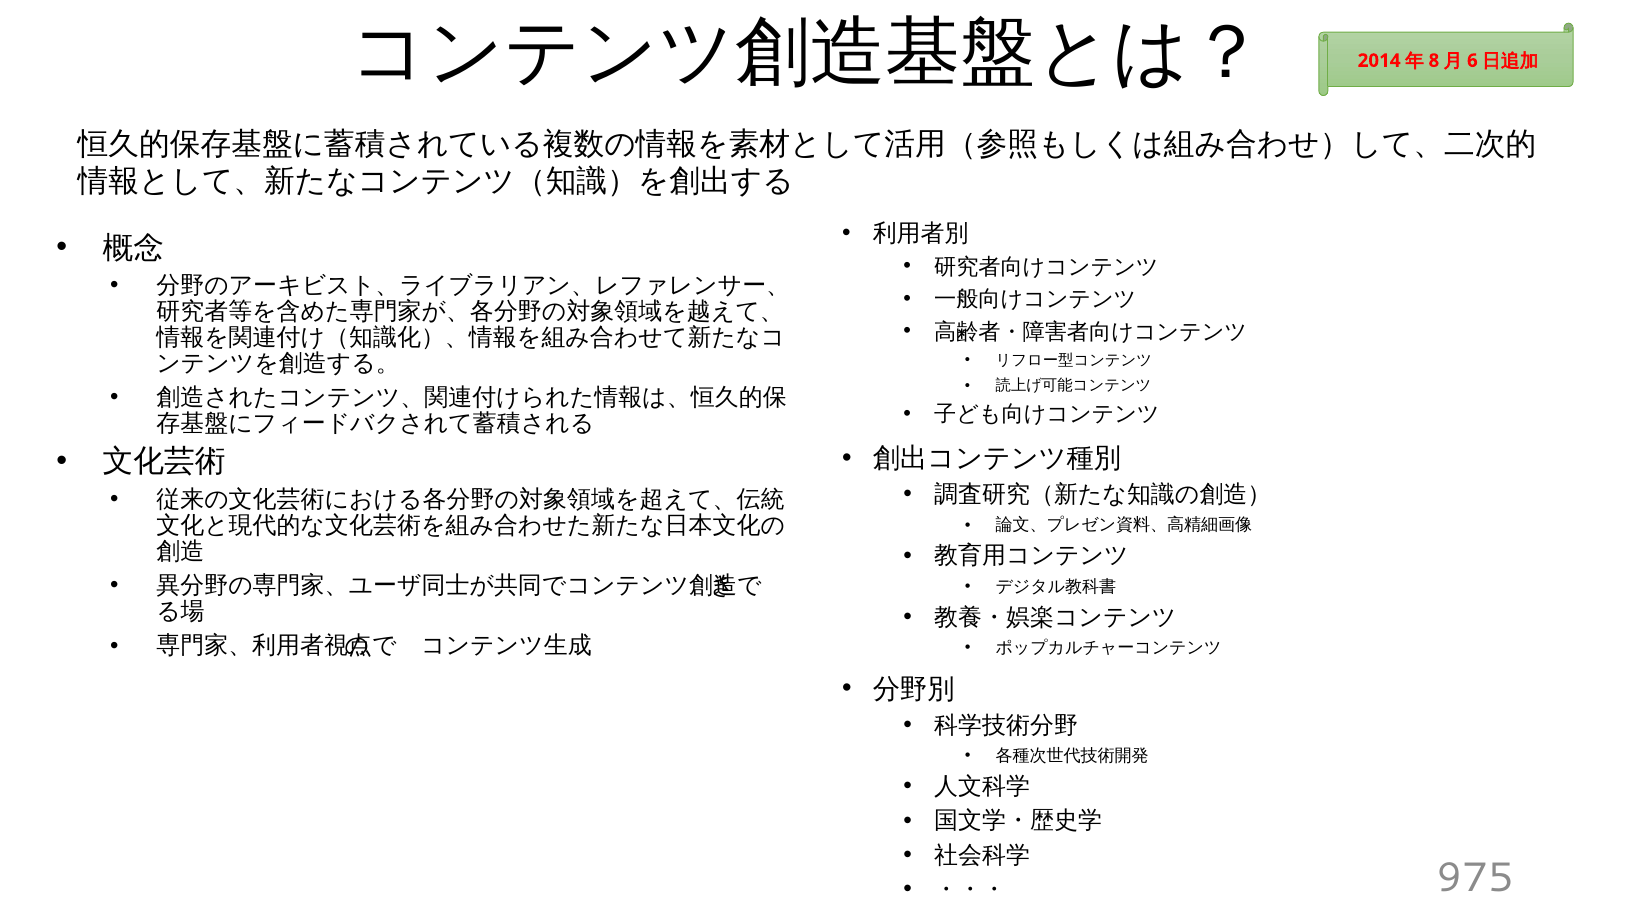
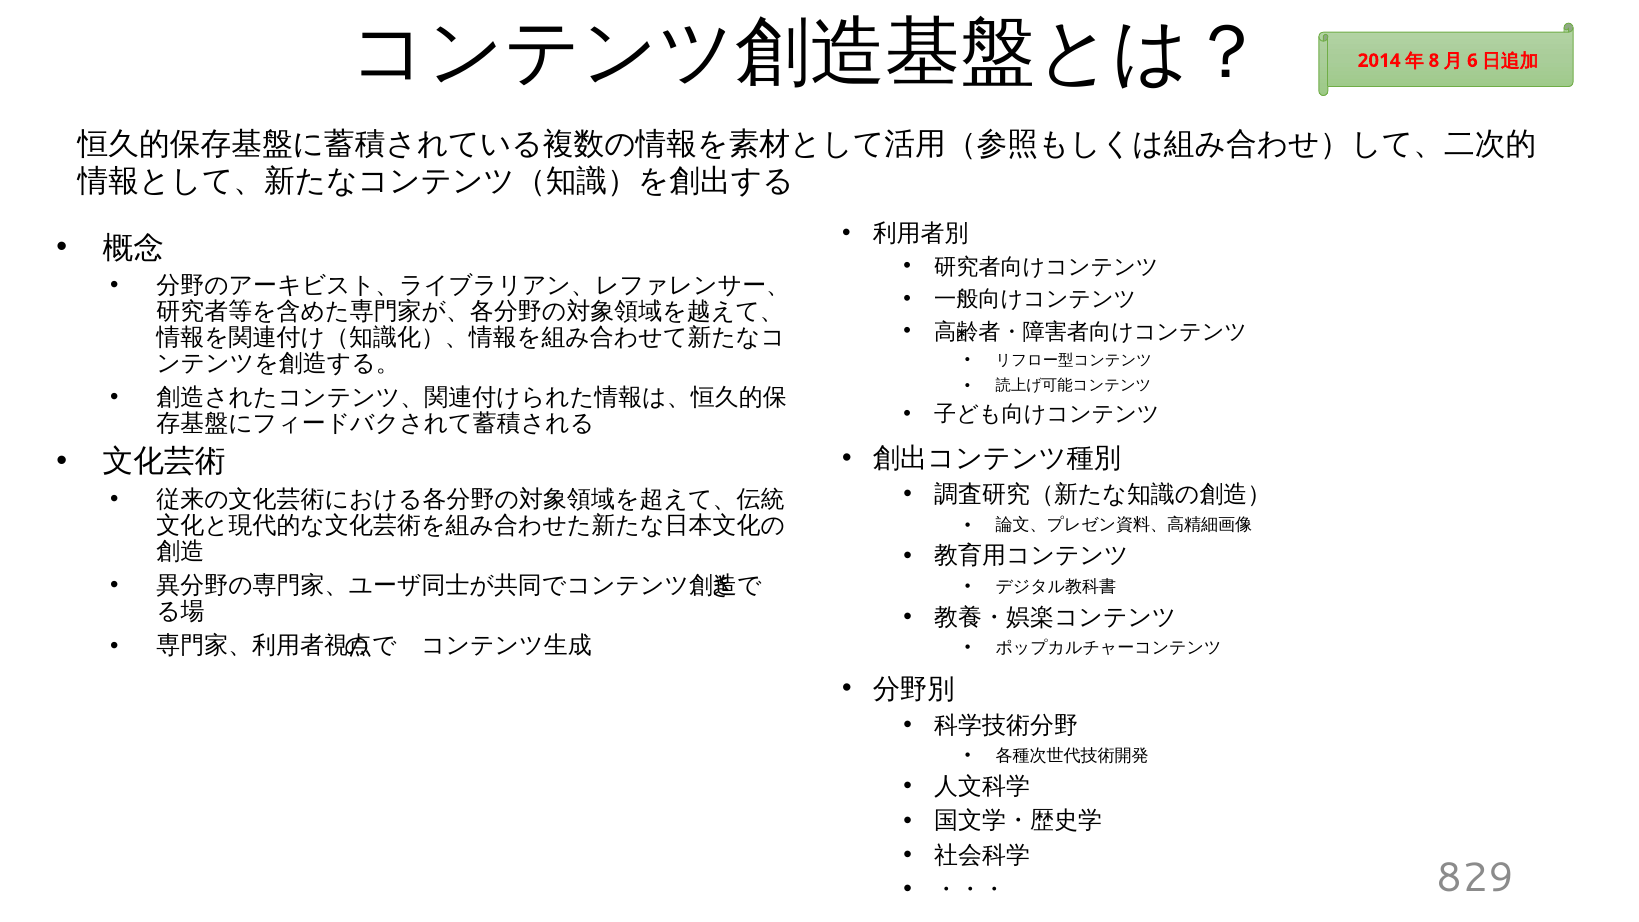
975: 975 -> 829
